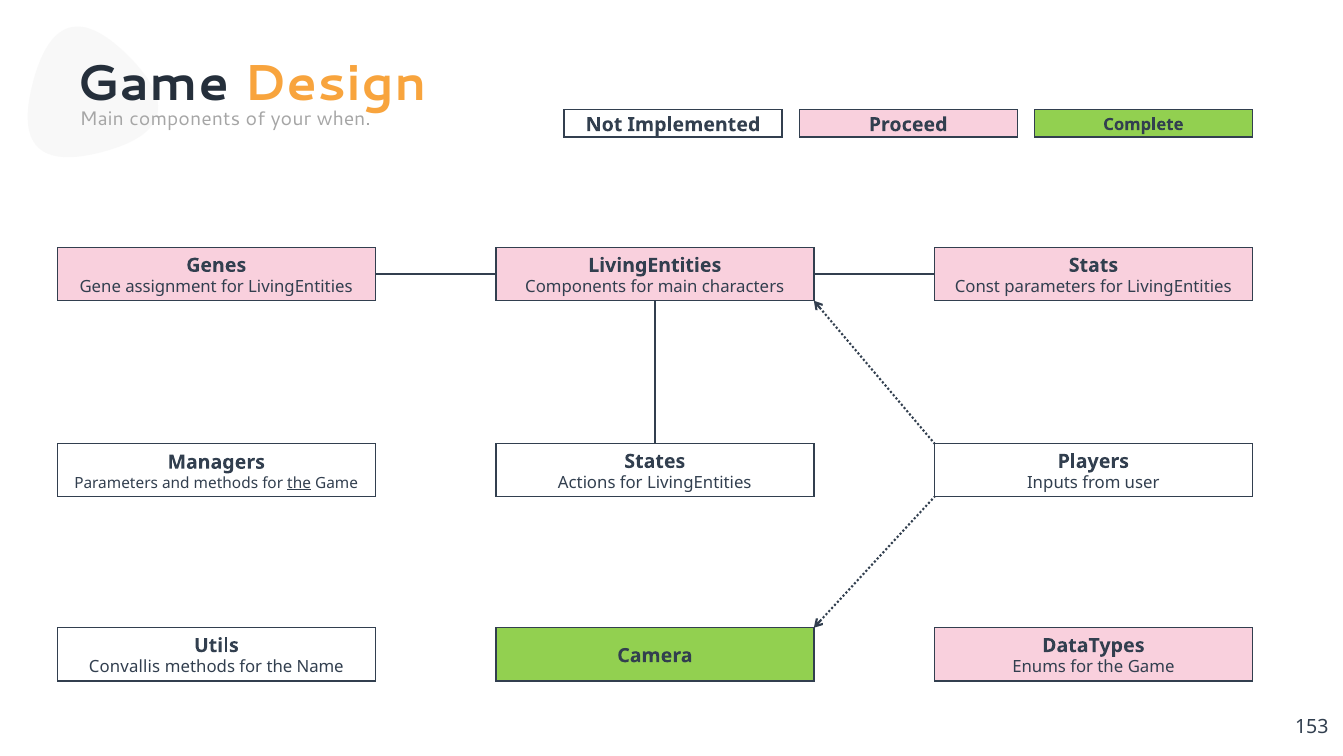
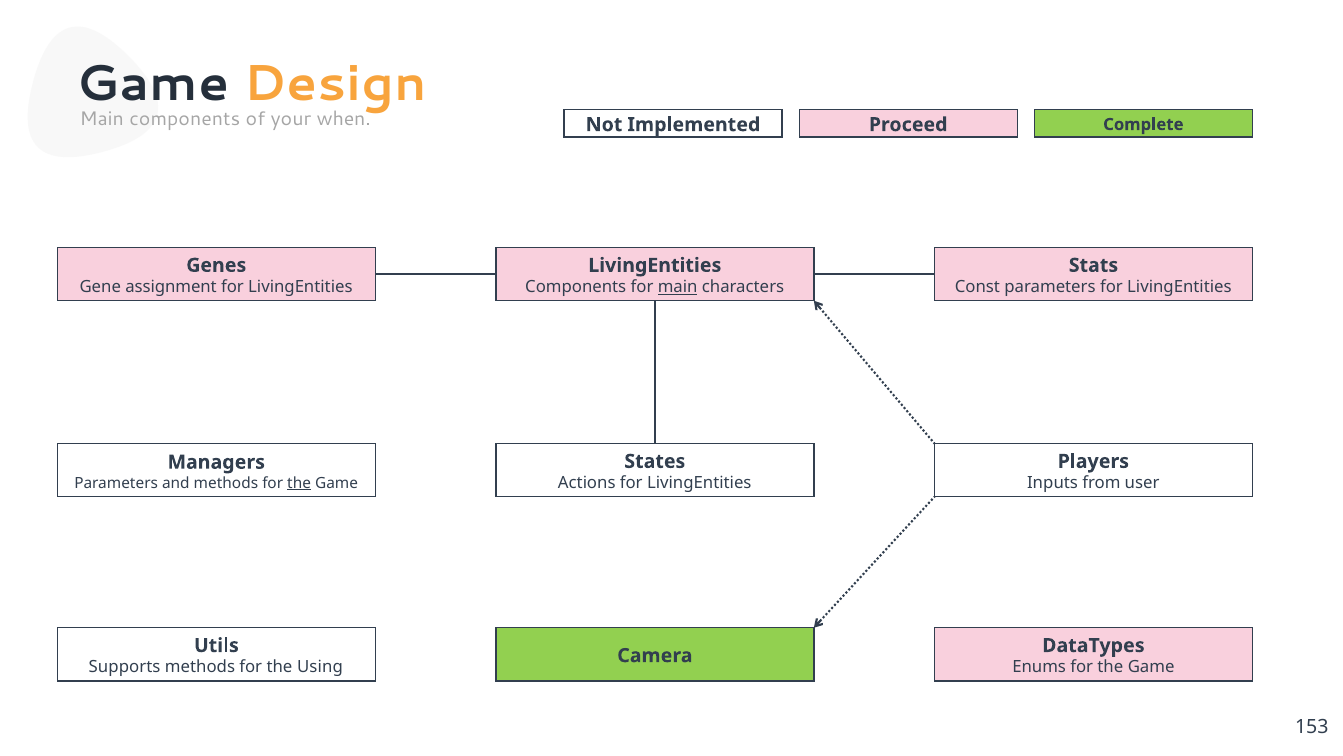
main at (678, 287) underline: none -> present
Convallis: Convallis -> Supports
Name: Name -> Using
